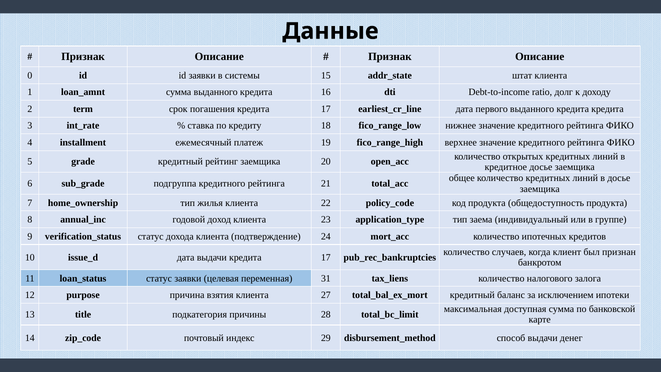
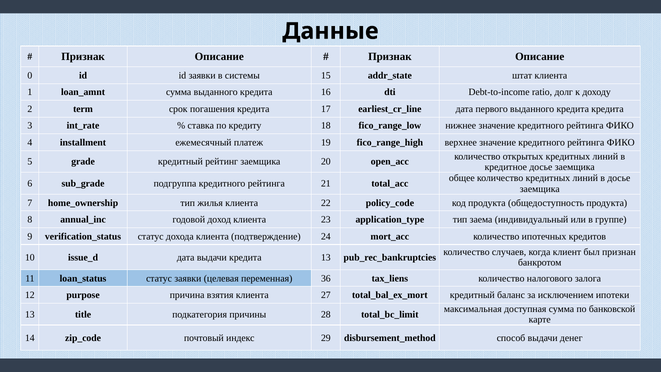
выдачи кредита 17: 17 -> 13
31: 31 -> 36
